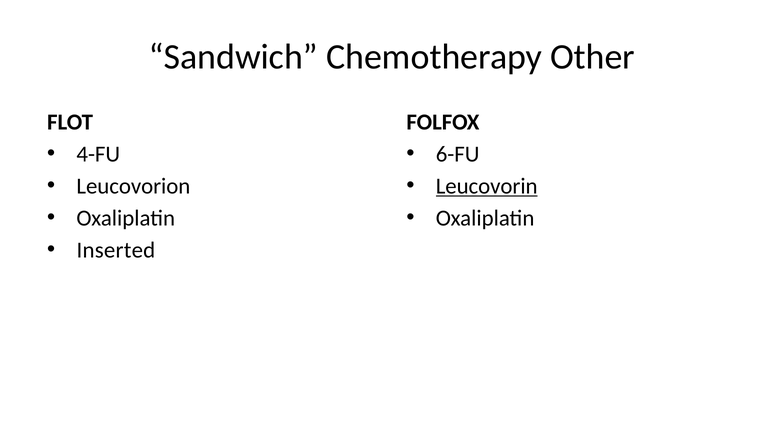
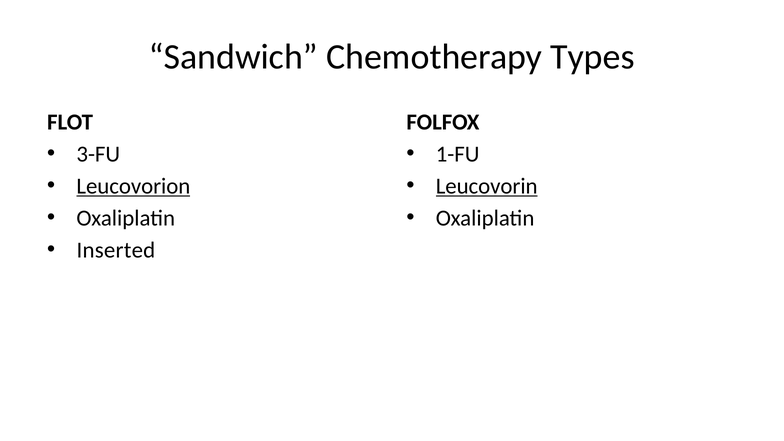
Other: Other -> Types
4-FU: 4-FU -> 3-FU
6-FU: 6-FU -> 1-FU
Leucovorion underline: none -> present
